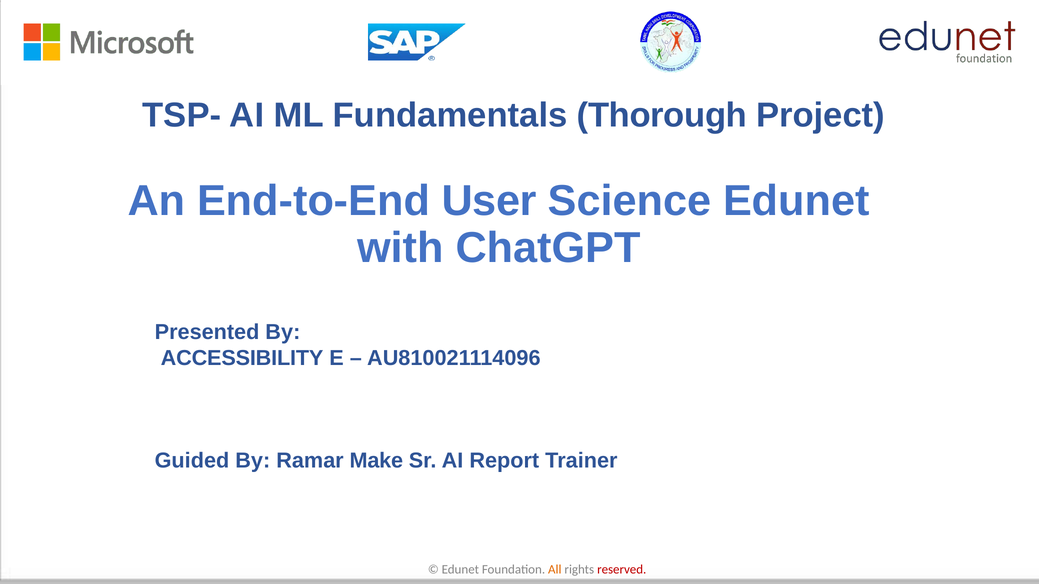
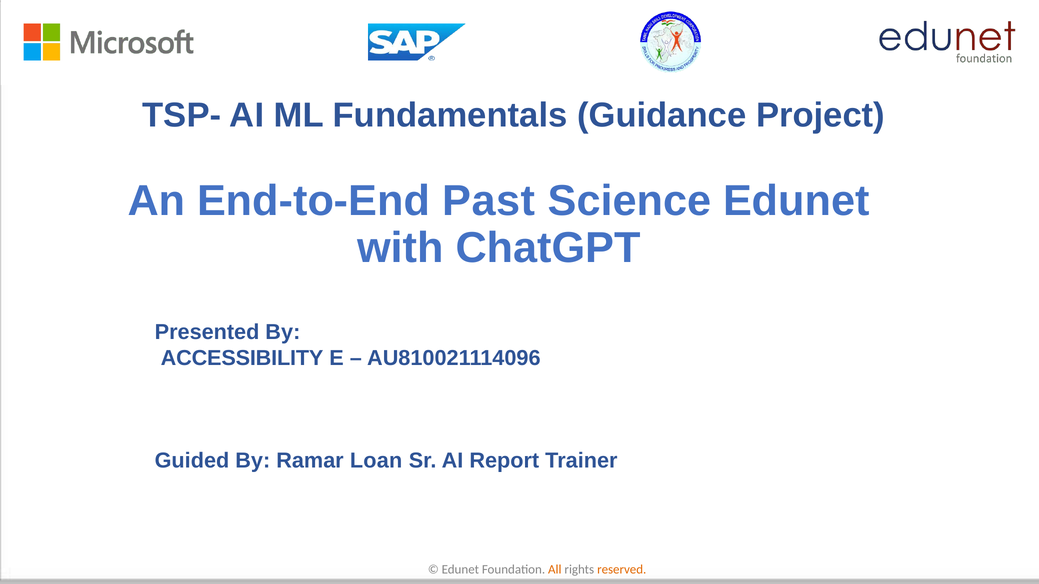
Thorough: Thorough -> Guidance
User: User -> Past
Make: Make -> Loan
reserved colour: red -> orange
